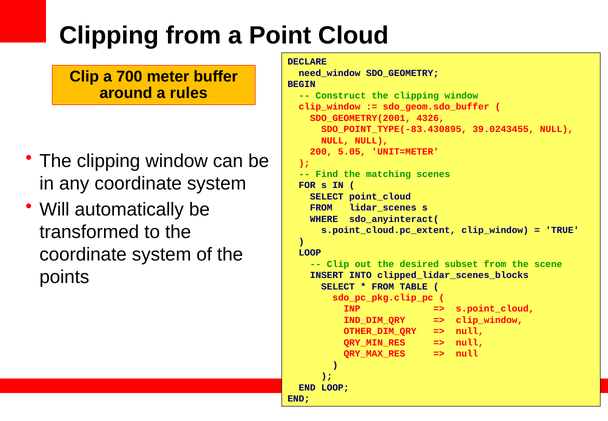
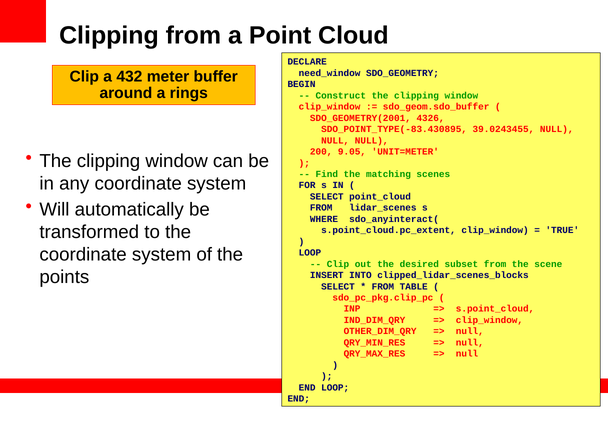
700: 700 -> 432
rules: rules -> rings
5.05: 5.05 -> 9.05
